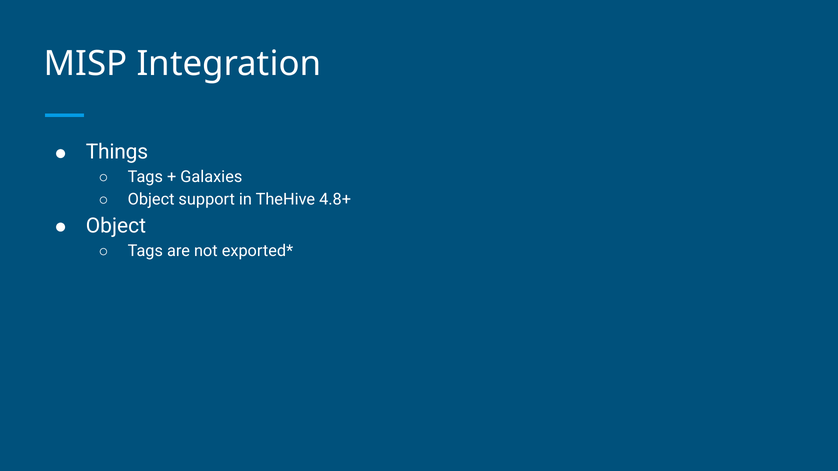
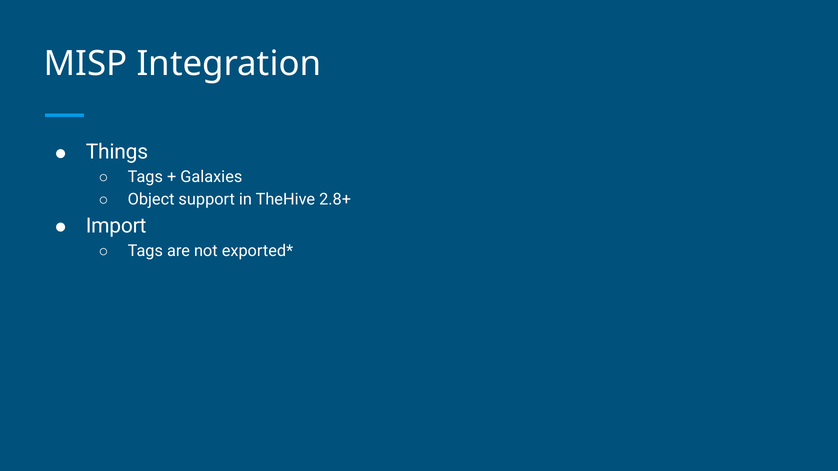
4.8+: 4.8+ -> 2.8+
Object at (116, 226): Object -> Import
